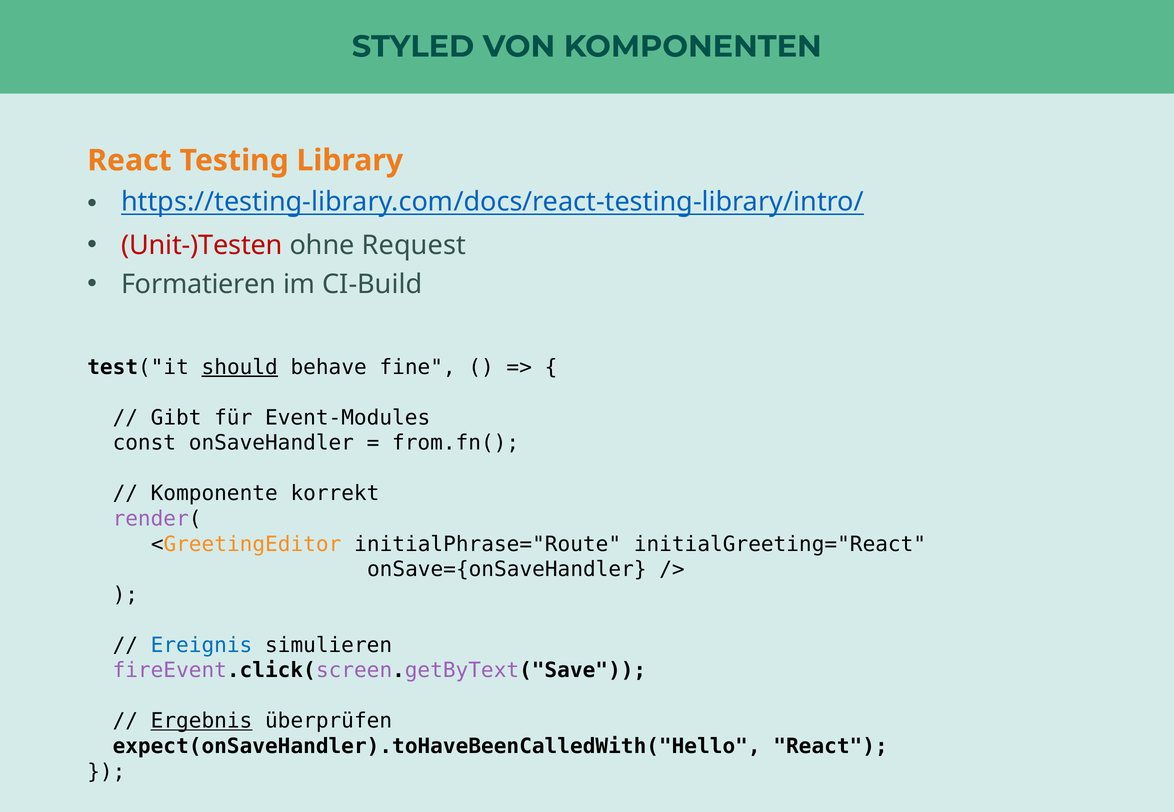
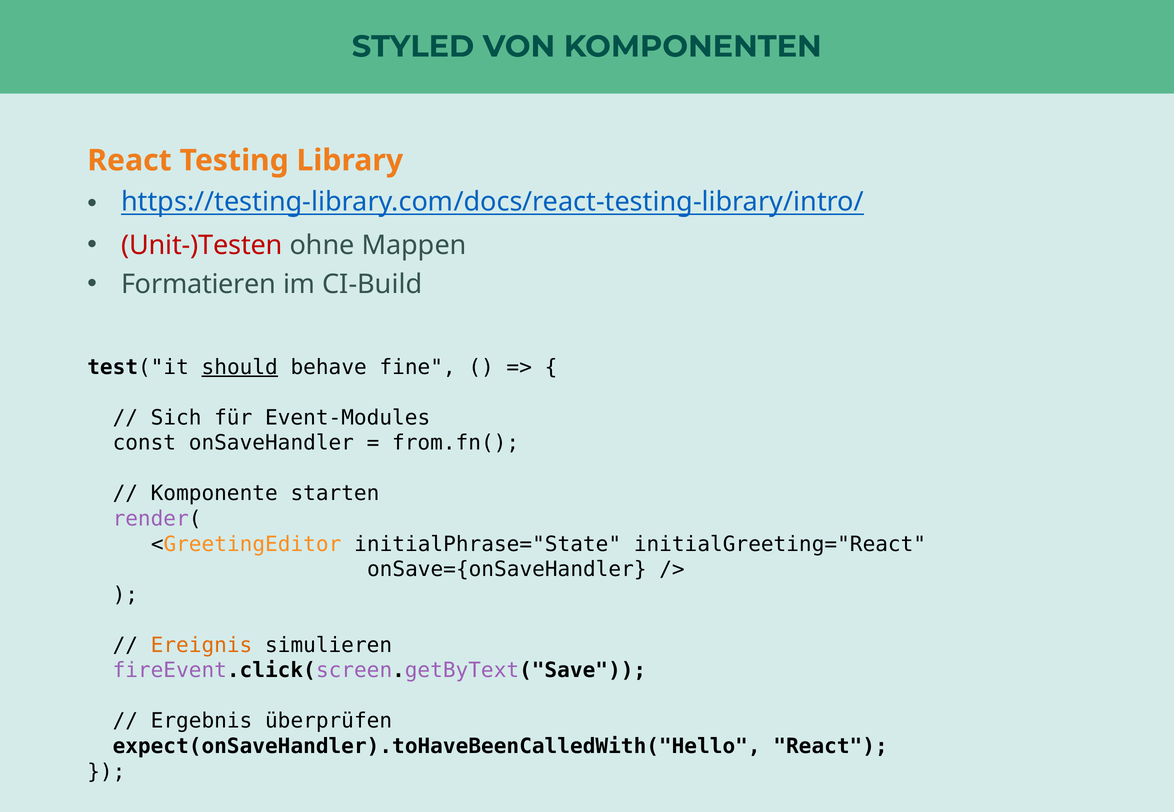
Request: Request -> Mappen
Gibt: Gibt -> Sich
korrekt: korrekt -> starten
initialPhrase="Route: initialPhrase="Route -> initialPhrase="State
Ereignis colour: blue -> orange
Ergebnis underline: present -> none
